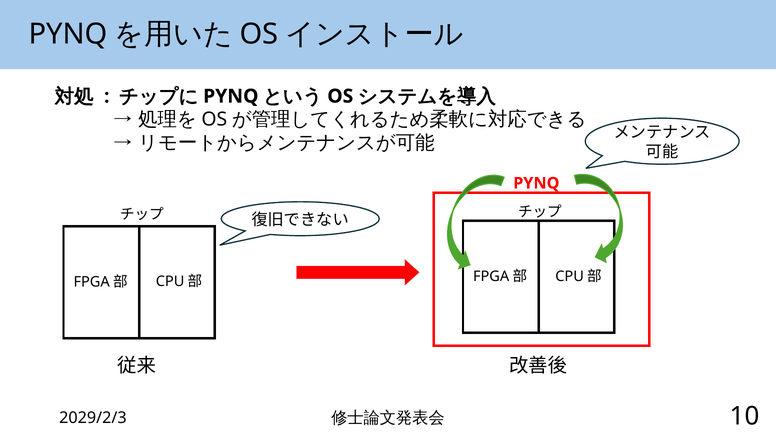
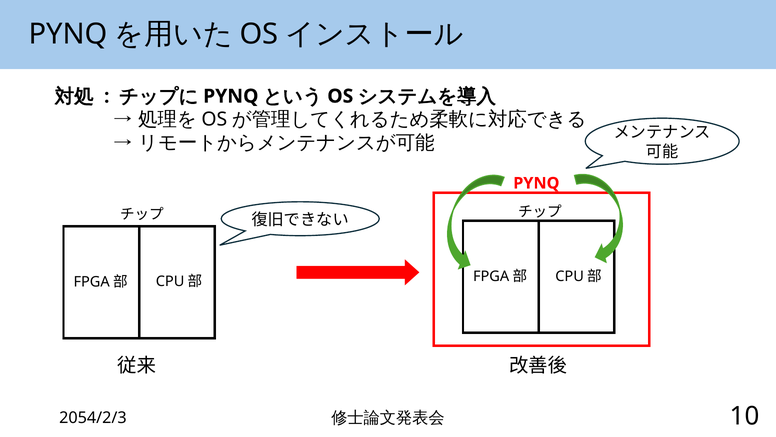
2029/2/3: 2029/2/3 -> 2054/2/3
